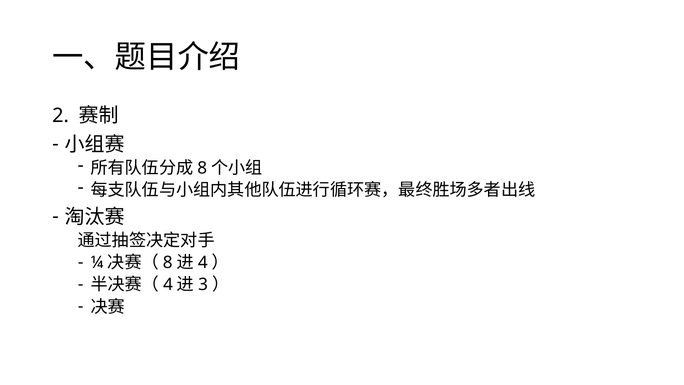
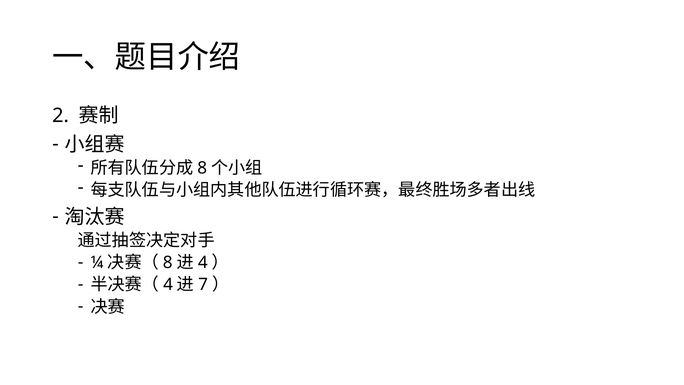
3: 3 -> 7
